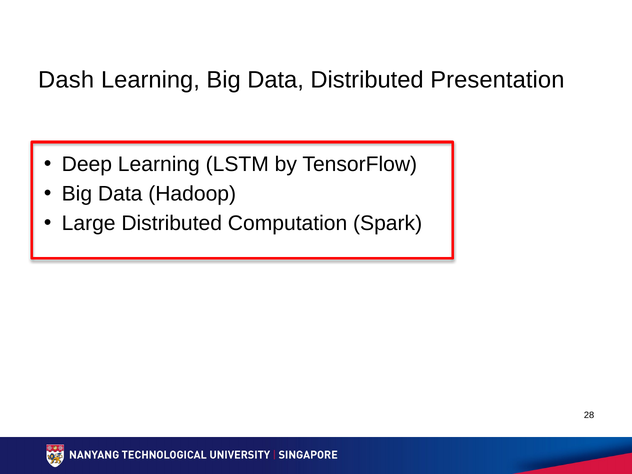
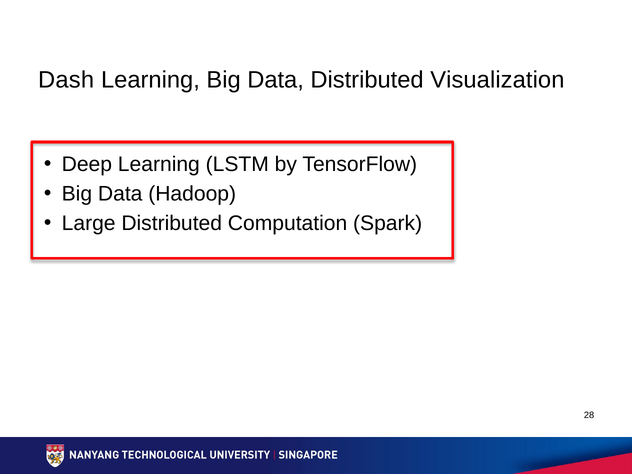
Presentation: Presentation -> Visualization
